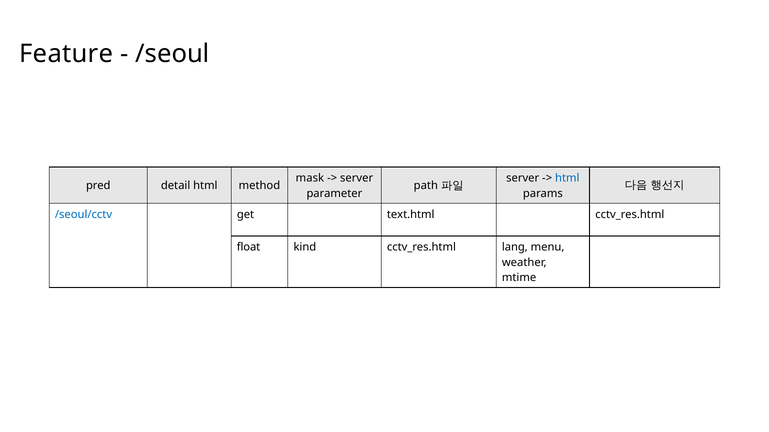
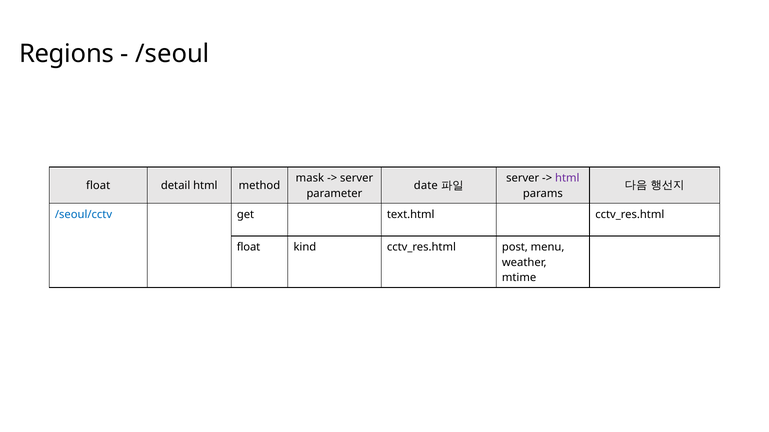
Feature: Feature -> Regions
html at (567, 178) colour: blue -> purple
pred at (98, 186): pred -> float
path: path -> date
lang: lang -> post
